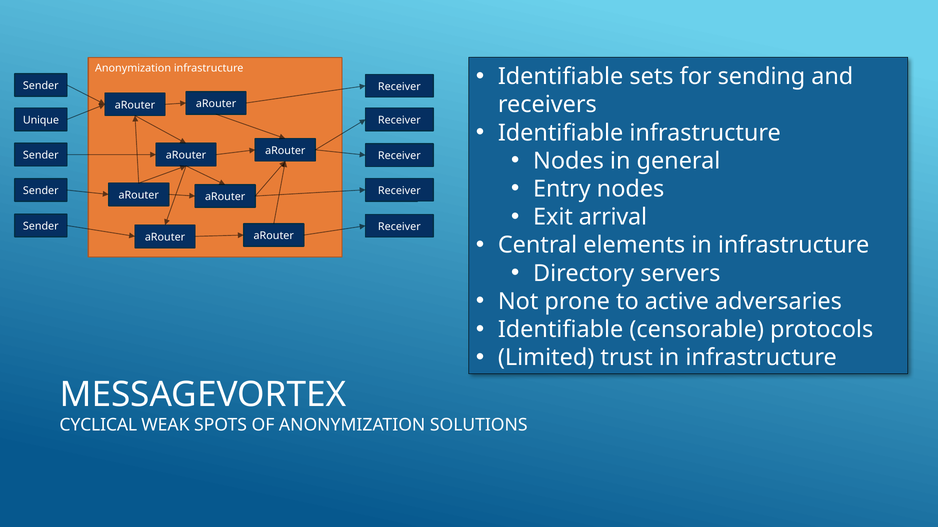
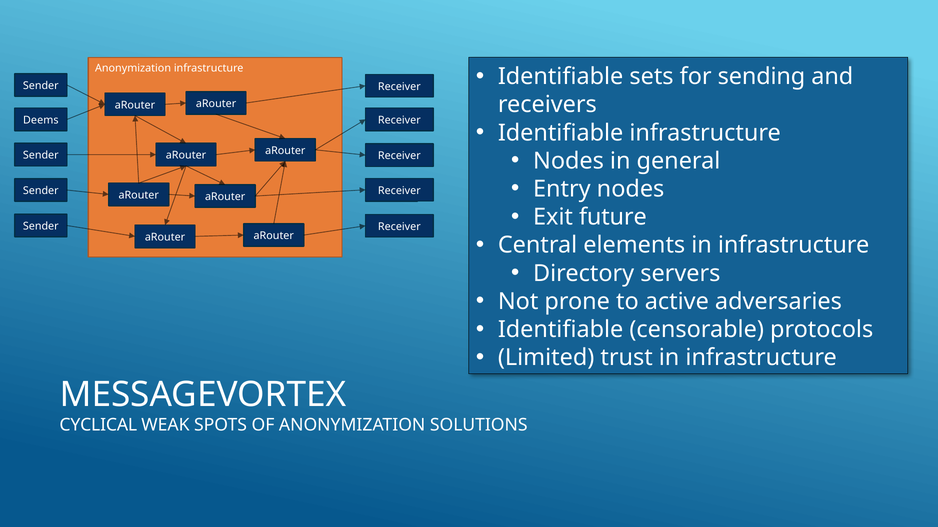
Unique: Unique -> Deems
arrival: arrival -> future
